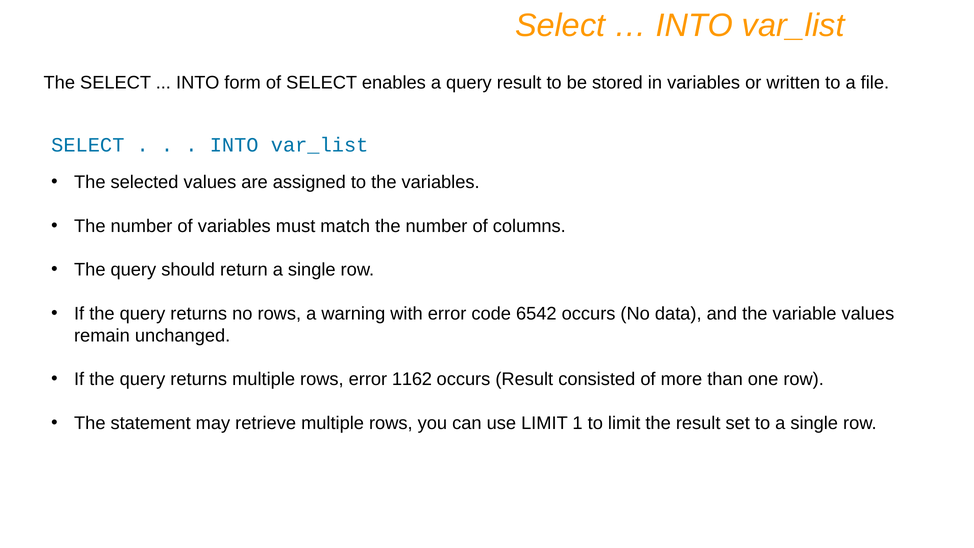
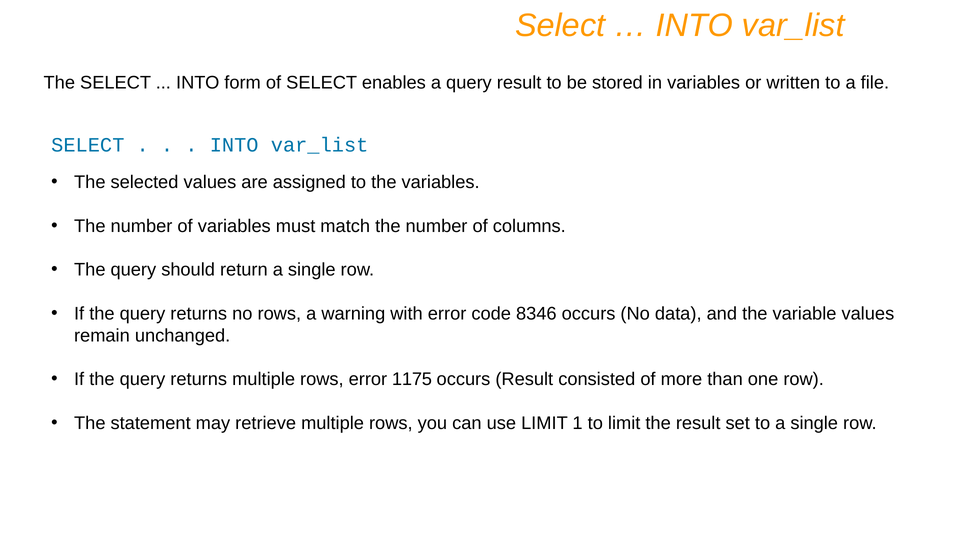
6542: 6542 -> 8346
1162: 1162 -> 1175
